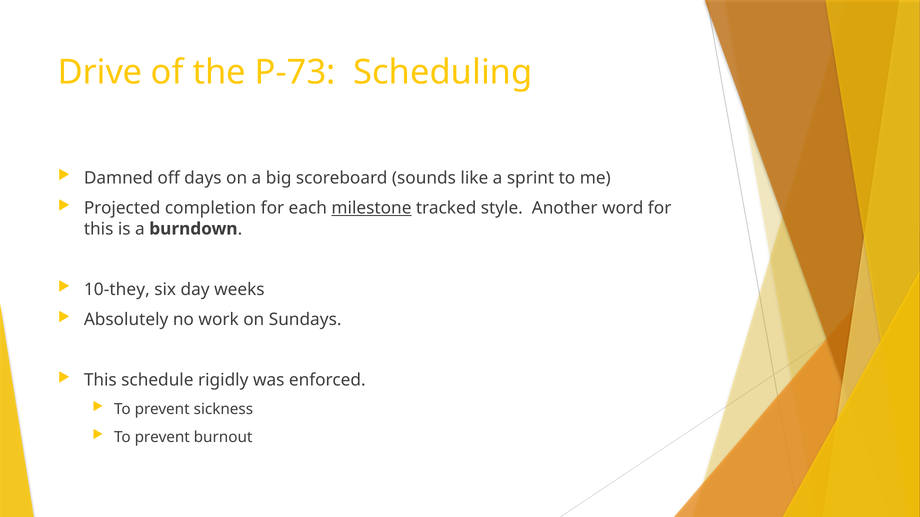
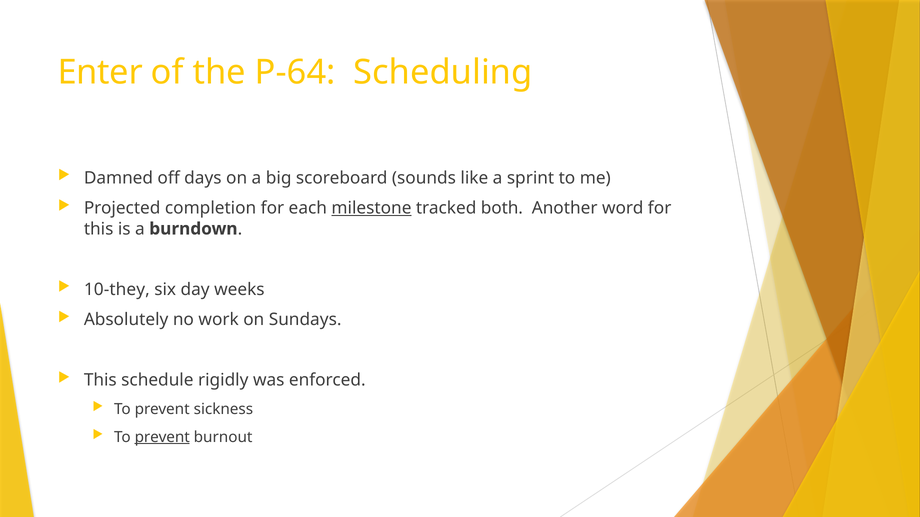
Drive: Drive -> Enter
P-73: P-73 -> P-64
style: style -> both
prevent at (162, 437) underline: none -> present
